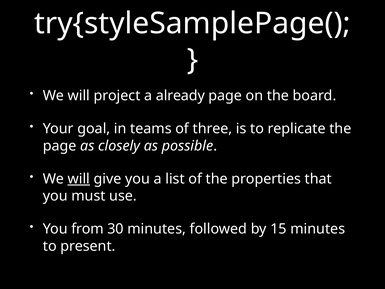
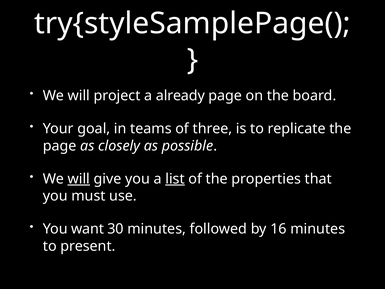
list underline: none -> present
from: from -> want
15: 15 -> 16
